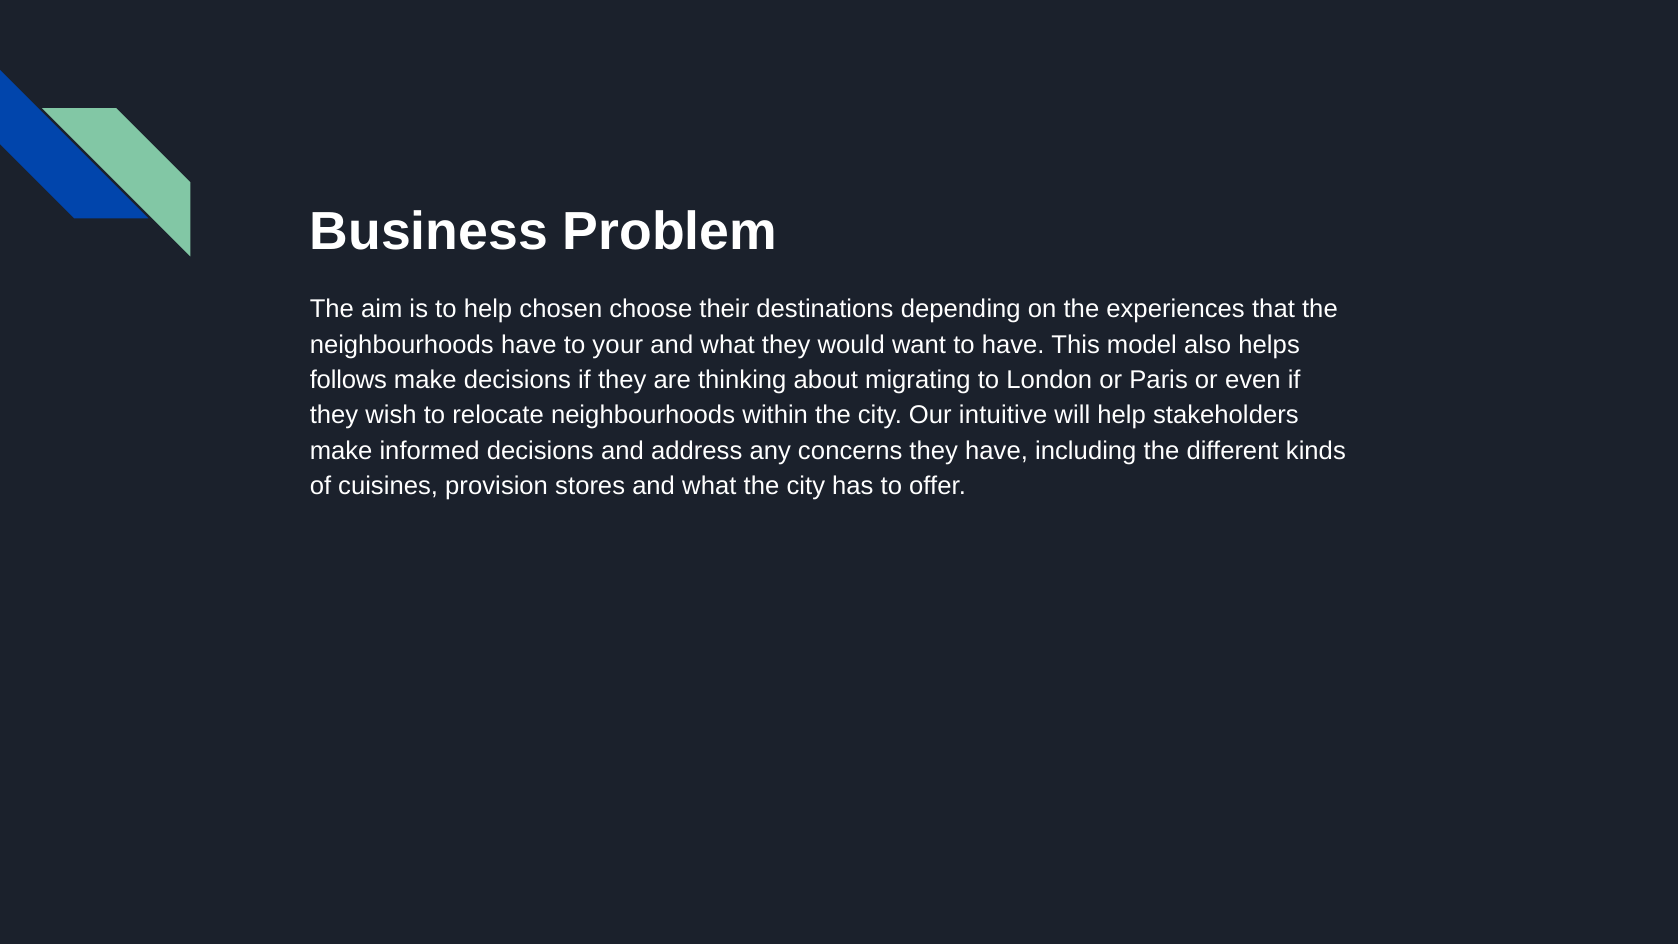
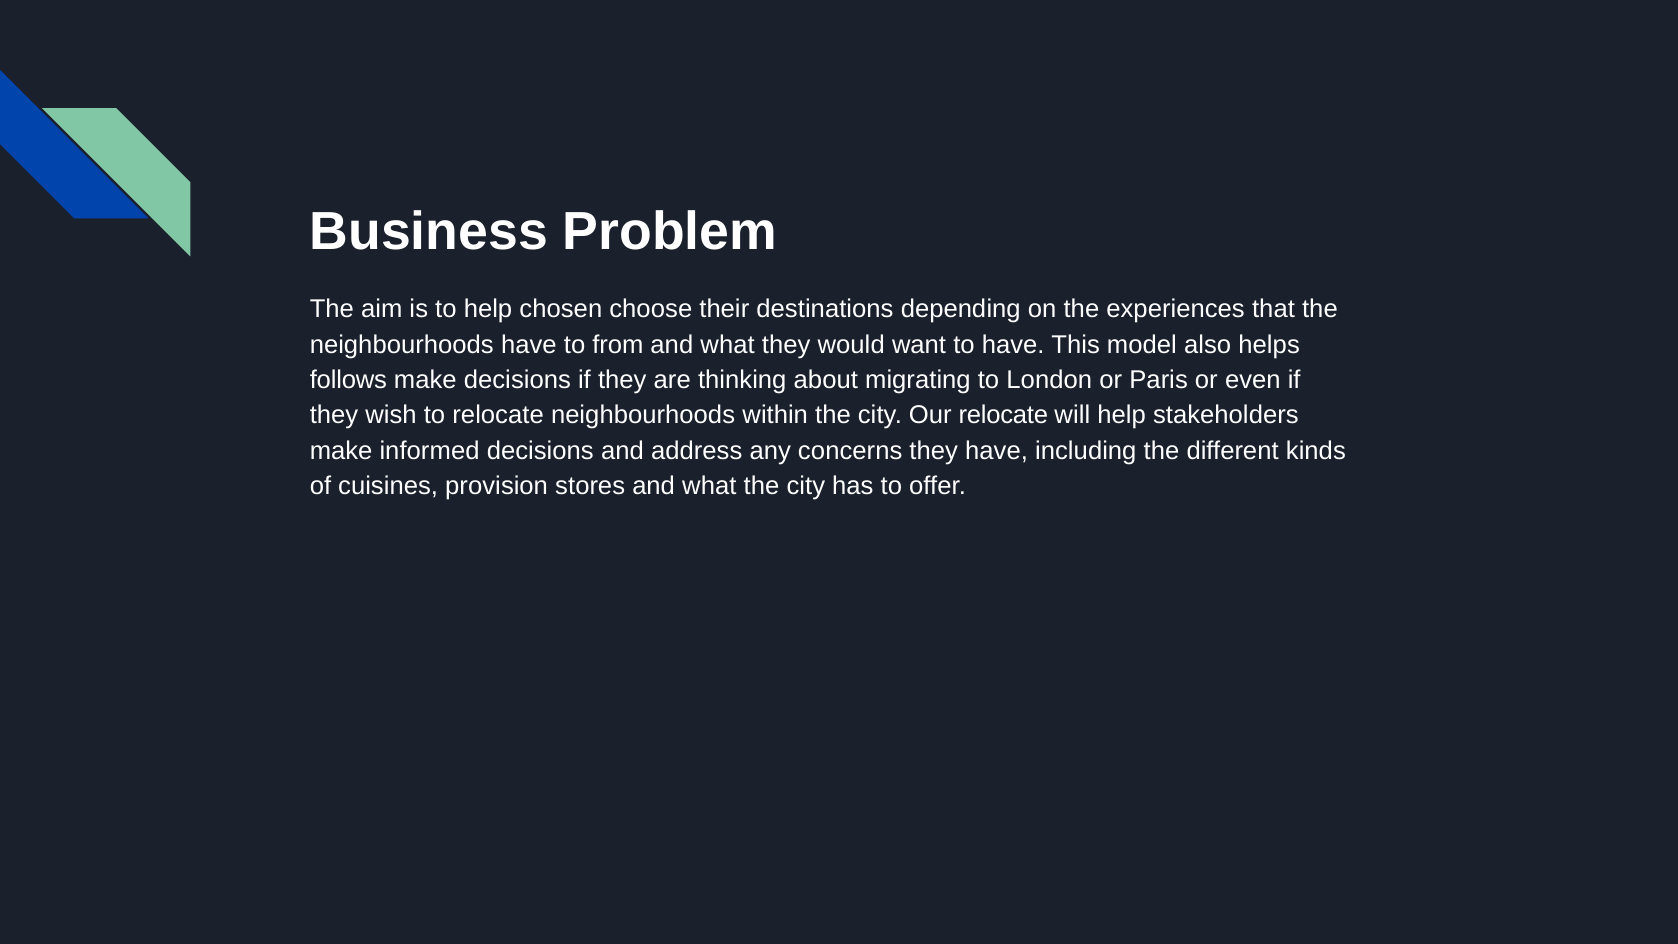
your: your -> from
Our intuitive: intuitive -> relocate
